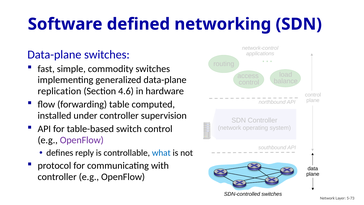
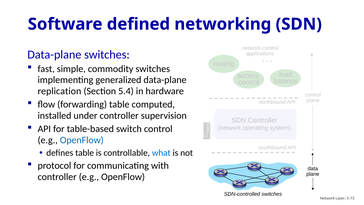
4.6: 4.6 -> 5.4
OpenFlow at (82, 140) colour: purple -> blue
defines reply: reply -> table
